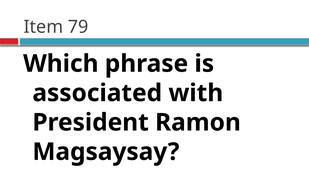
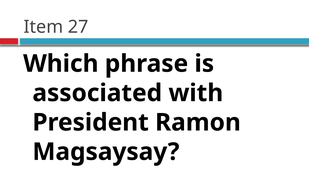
79: 79 -> 27
